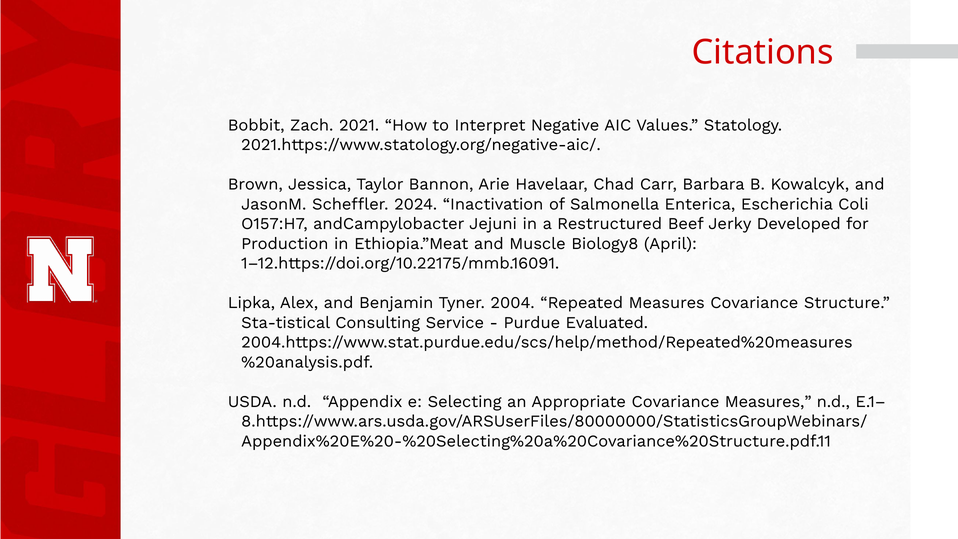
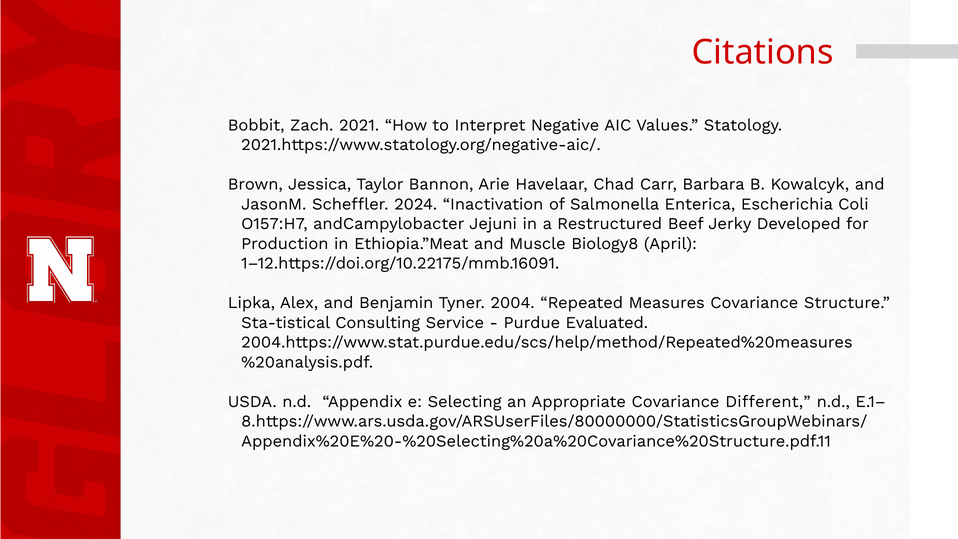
Covariance Measures: Measures -> Different
